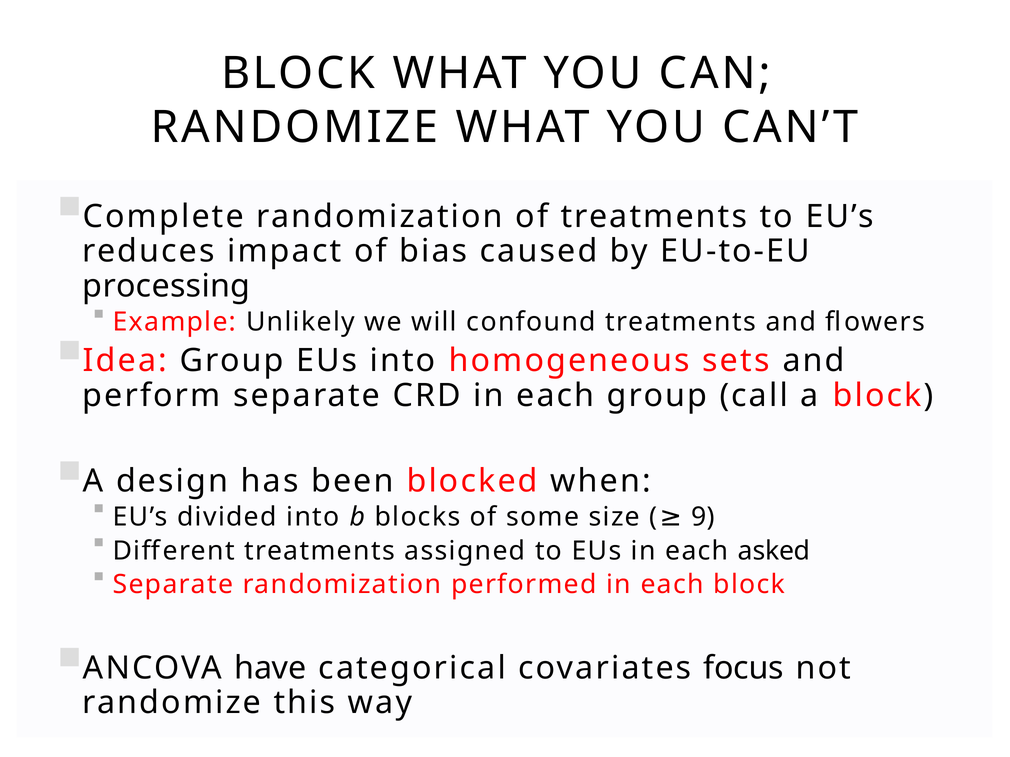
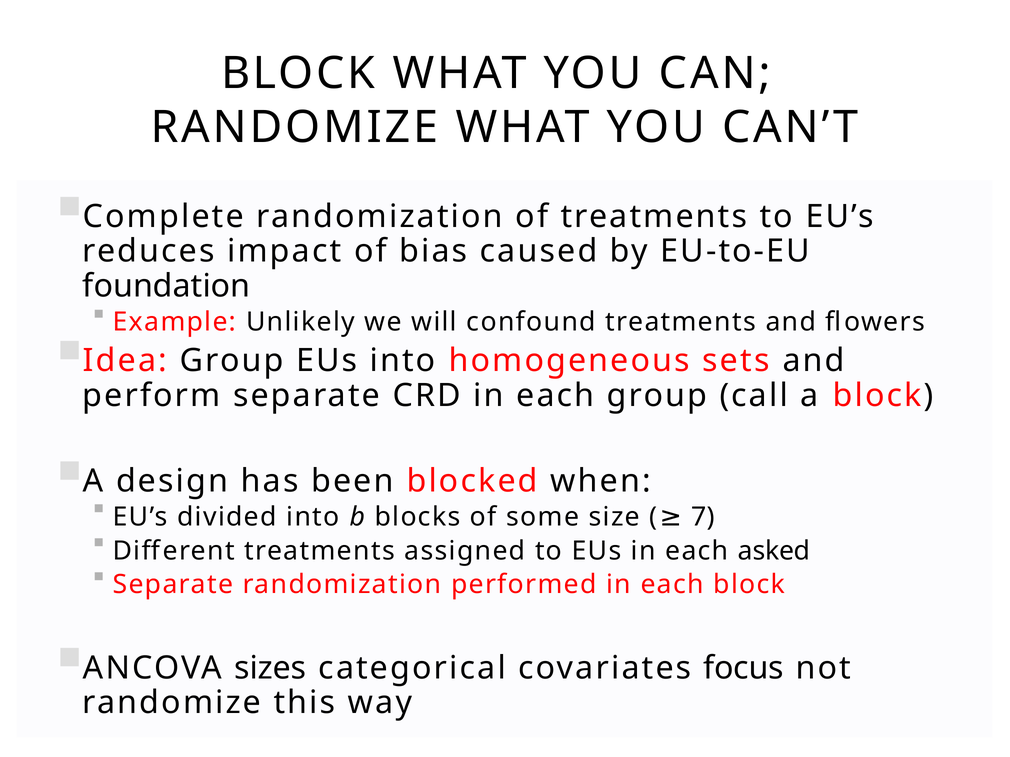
processing: processing -> foundation
9: 9 -> 7
have: have -> sizes
